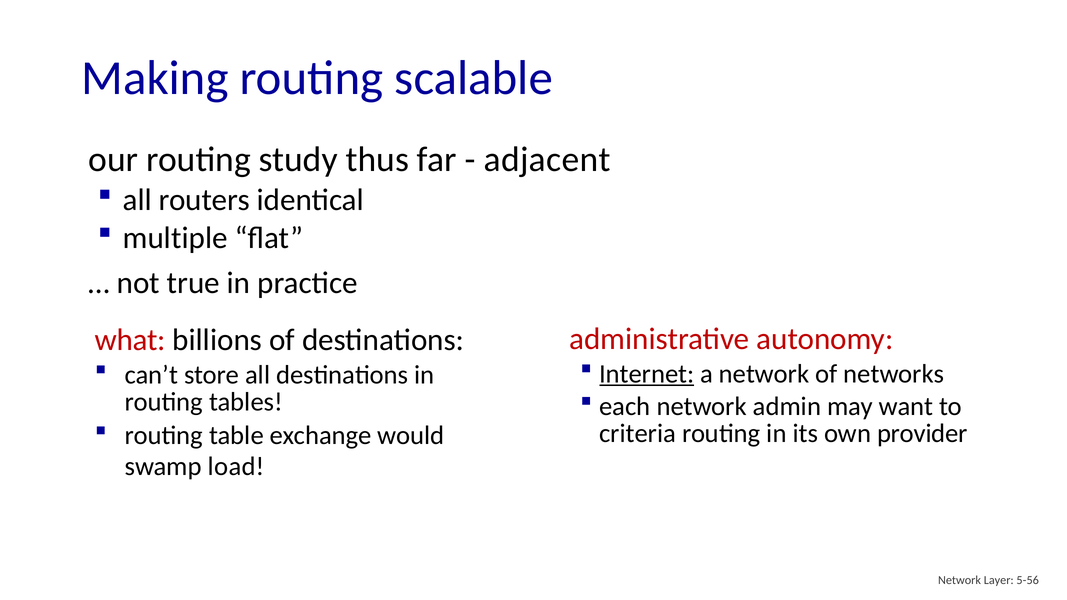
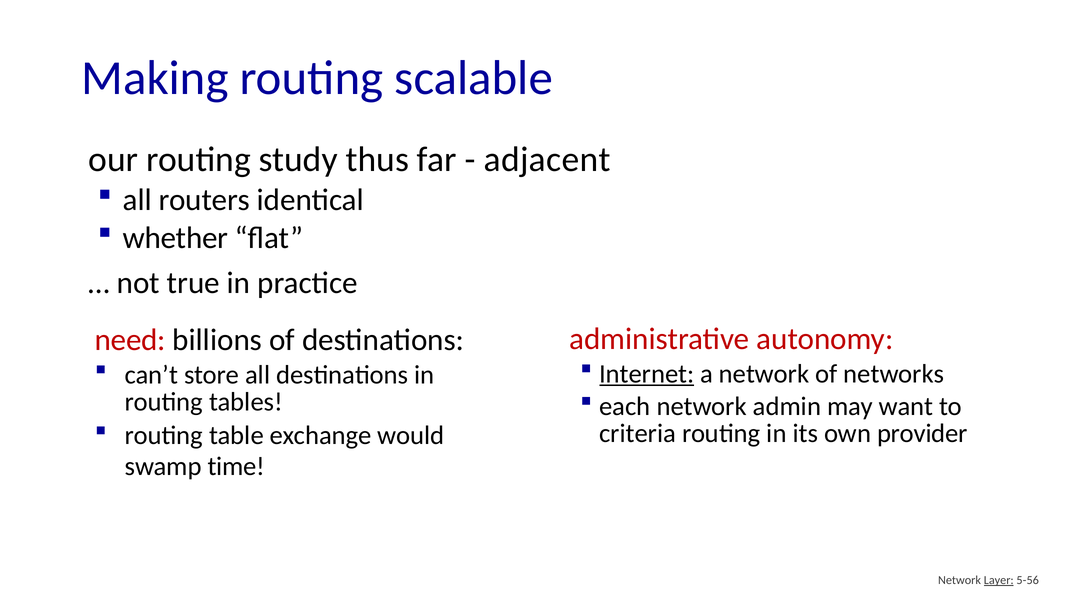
multiple: multiple -> whether
what: what -> need
load: load -> time
Layer underline: none -> present
